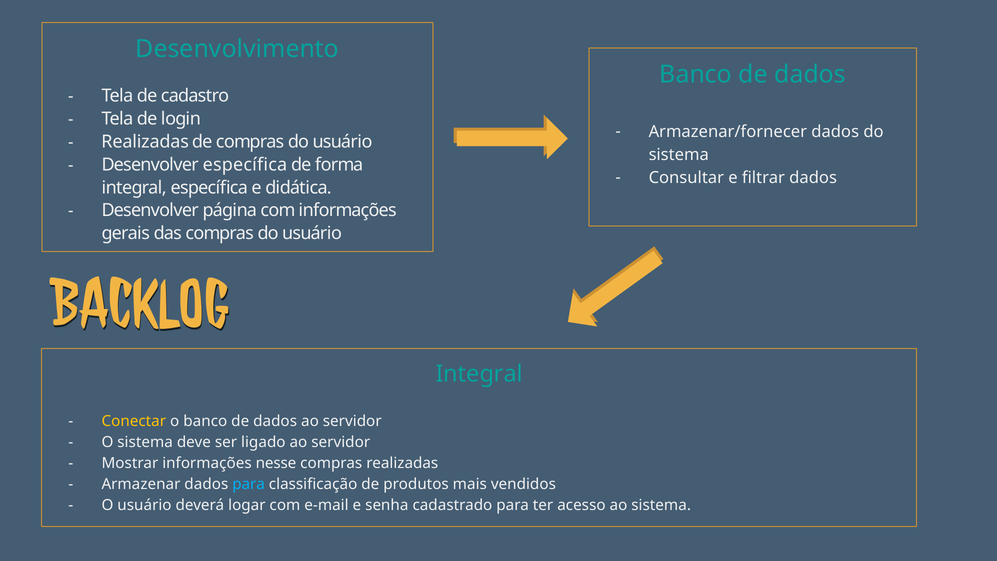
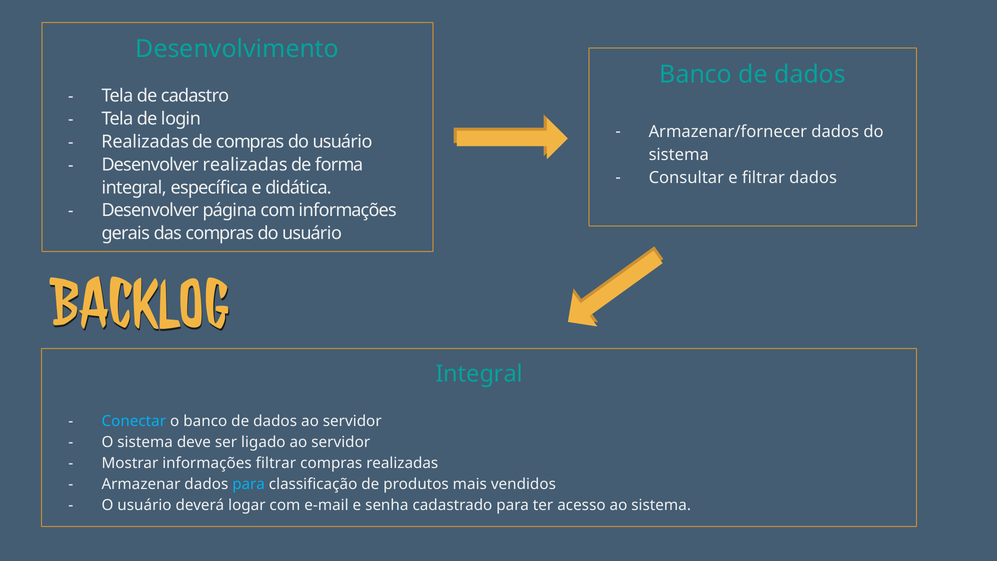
Desenvolver específica: específica -> realizadas
Conectar colour: yellow -> light blue
informações nesse: nesse -> filtrar
